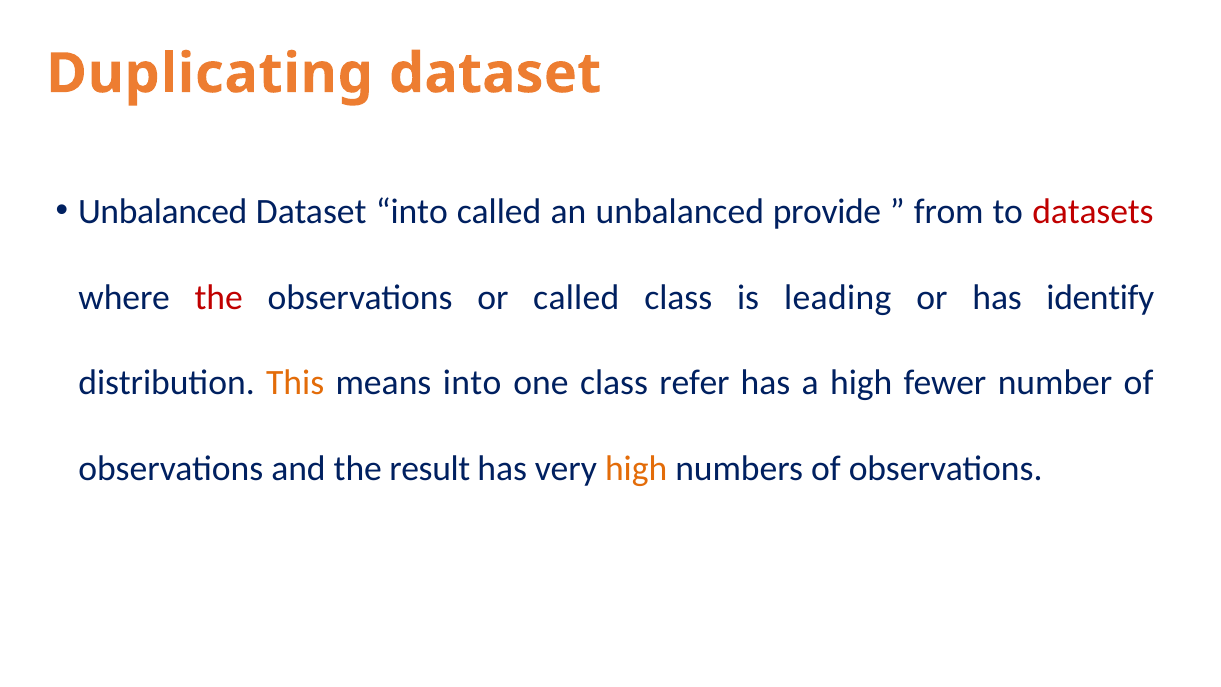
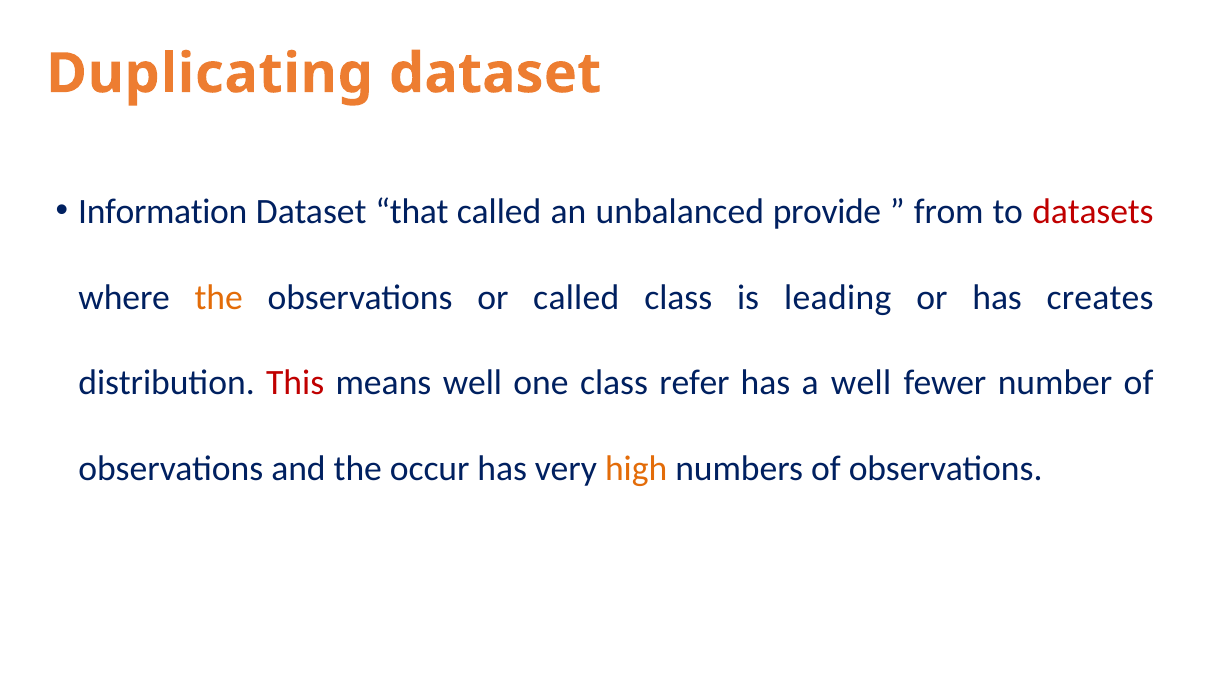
Unbalanced at (163, 212): Unbalanced -> Information
Dataset into: into -> that
the at (219, 297) colour: red -> orange
identify: identify -> creates
This colour: orange -> red
means into: into -> well
a high: high -> well
result: result -> occur
